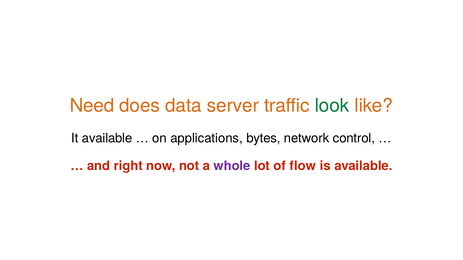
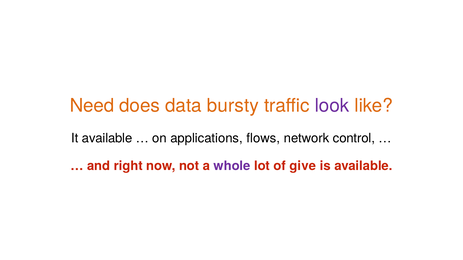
server: server -> bursty
look colour: green -> purple
bytes: bytes -> flows
flow: flow -> give
